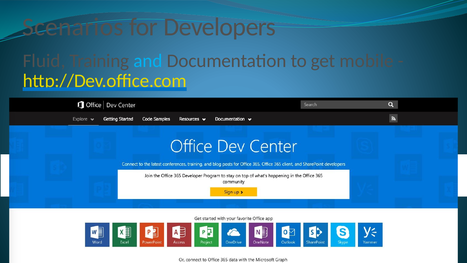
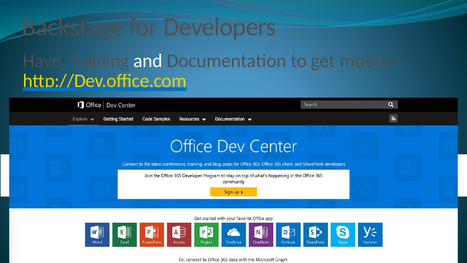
Scenarios: Scenarios -> Backstage
Fluid: Fluid -> Have
and colour: light blue -> white
